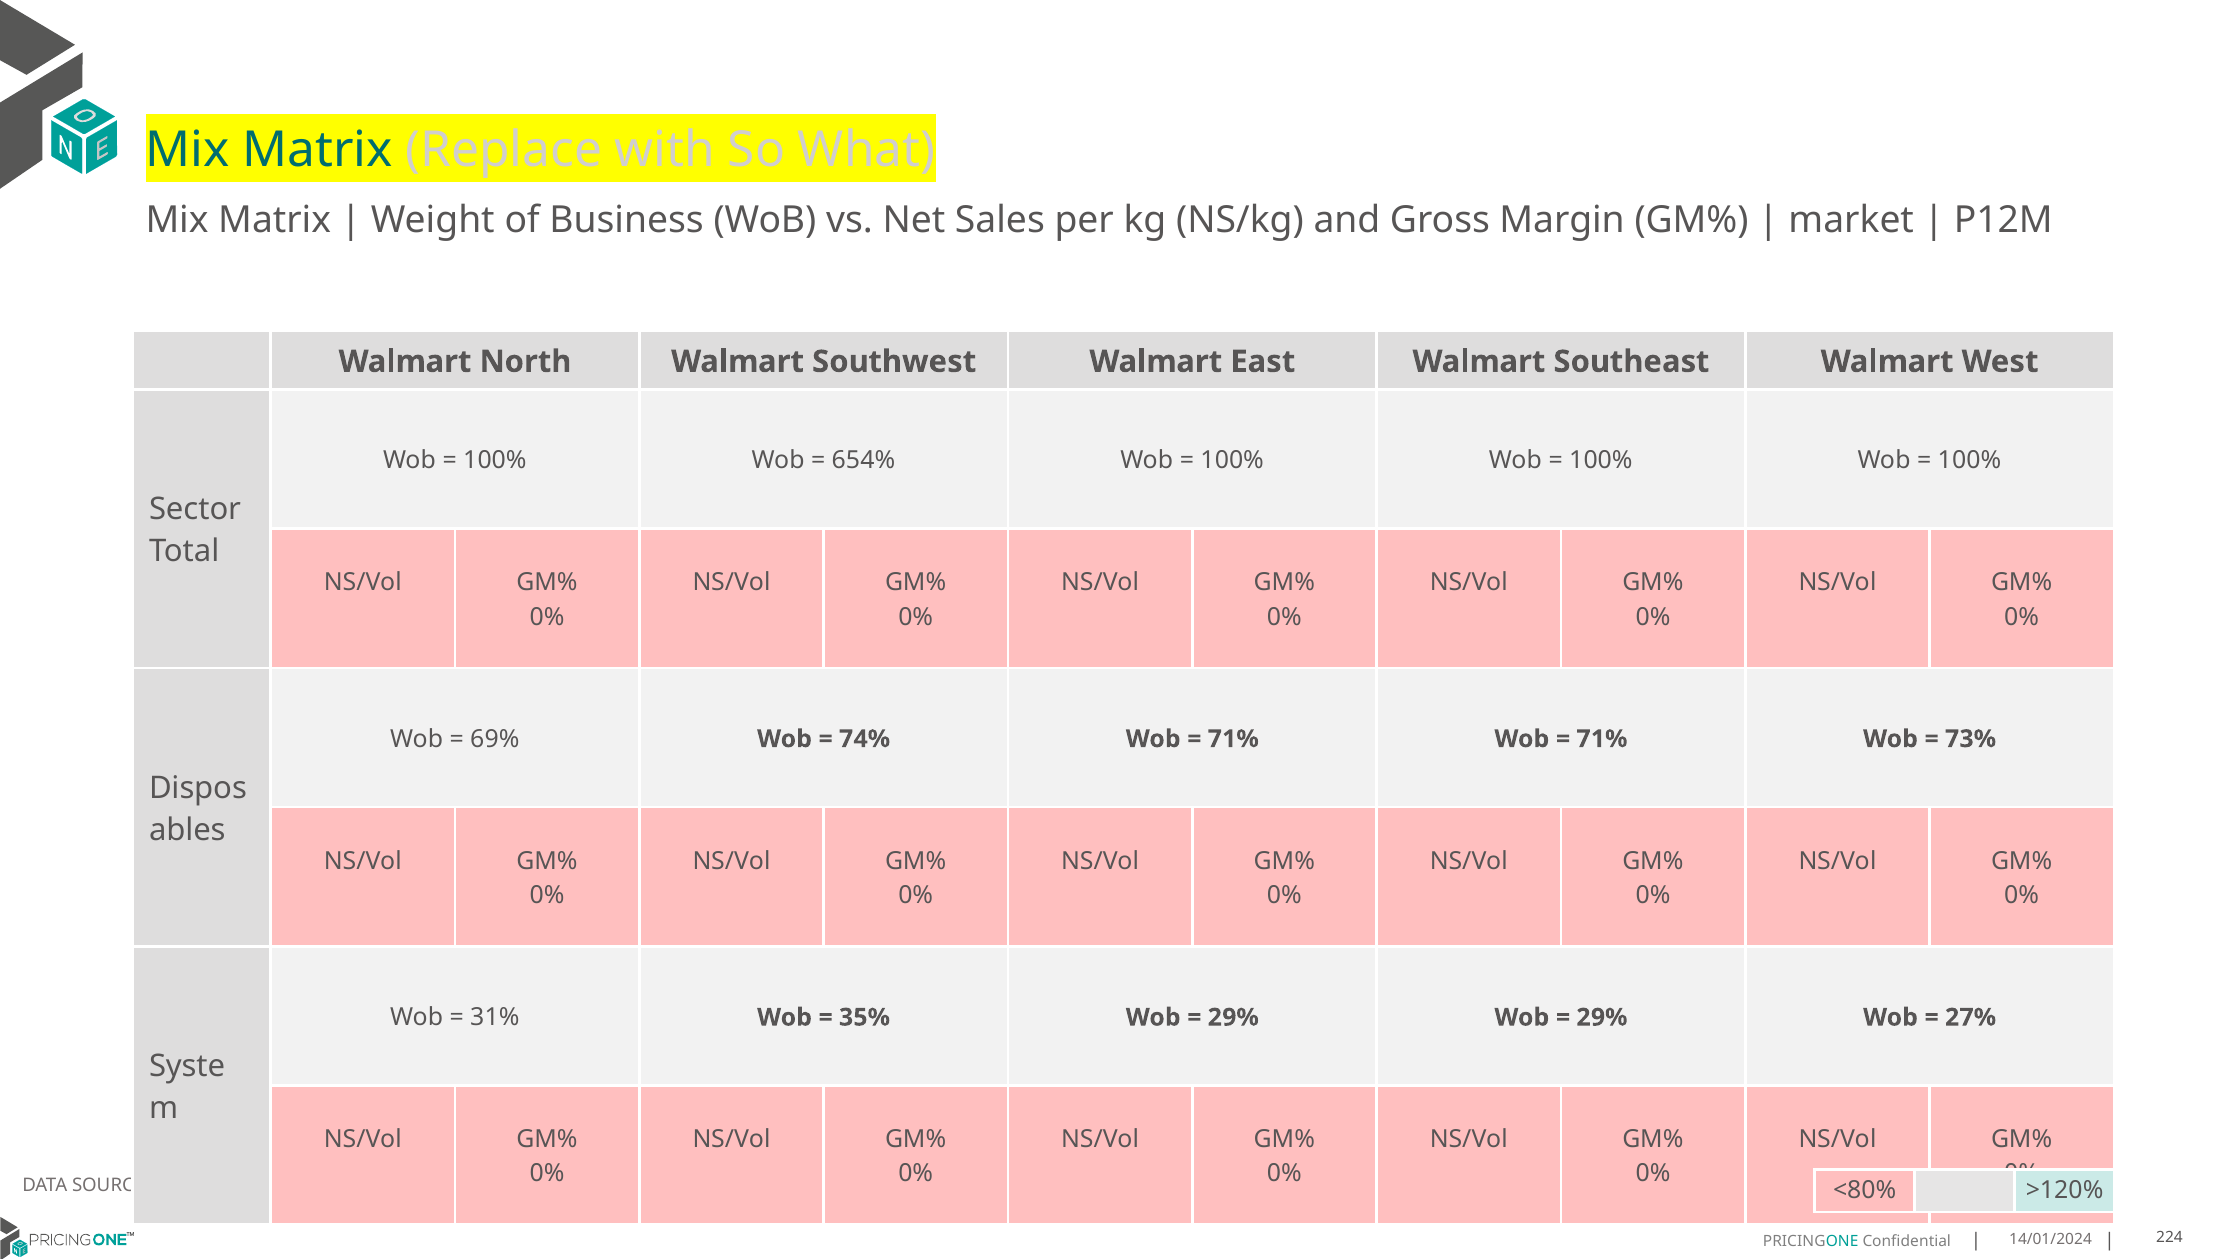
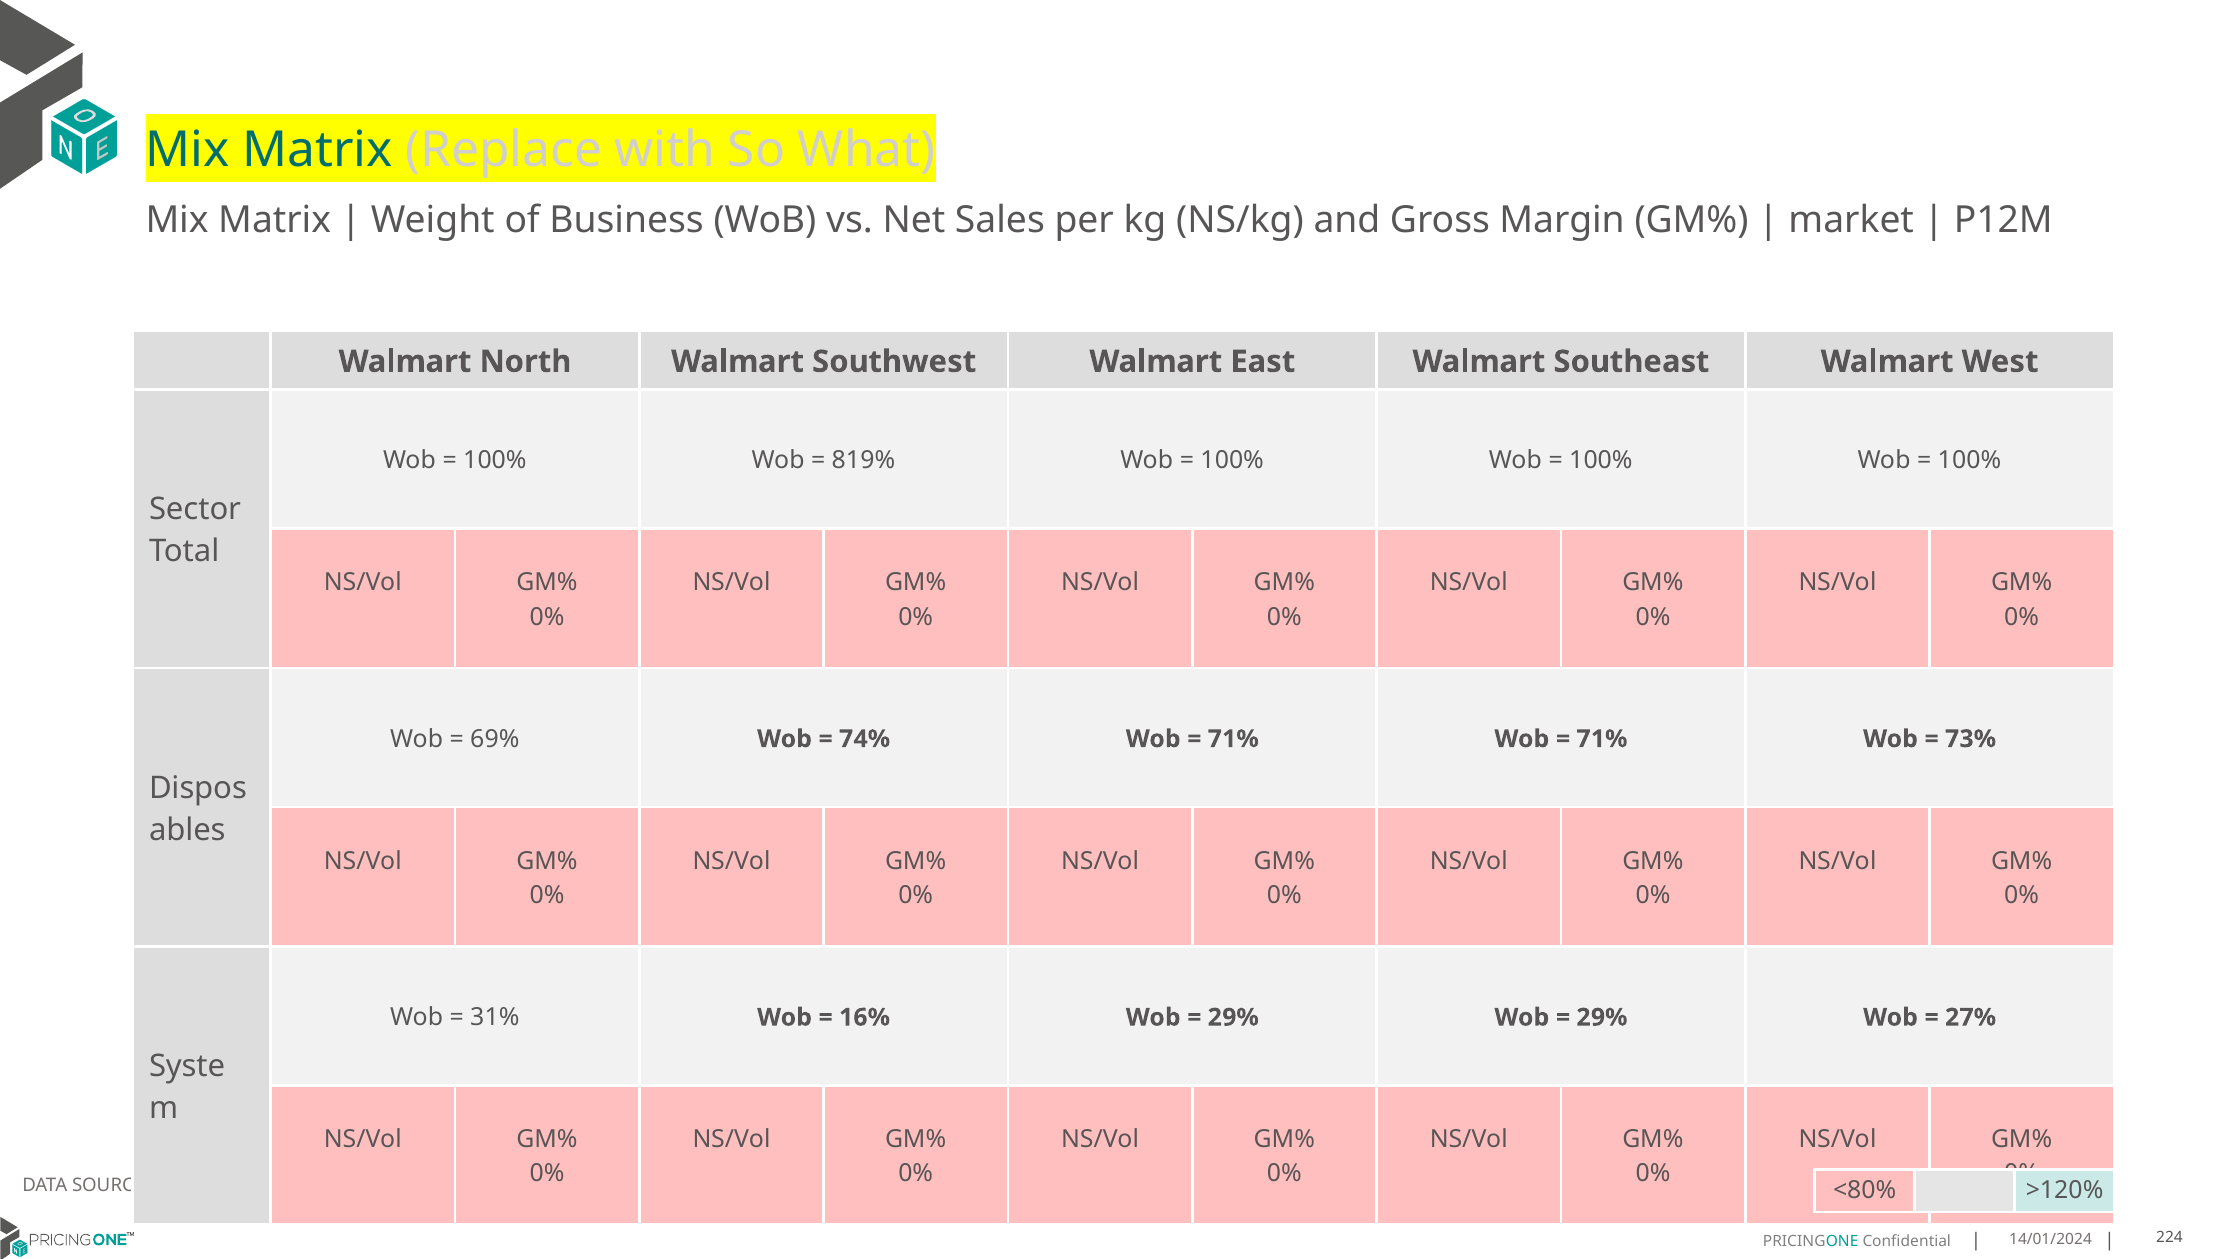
654%: 654% -> 819%
35%: 35% -> 16%
